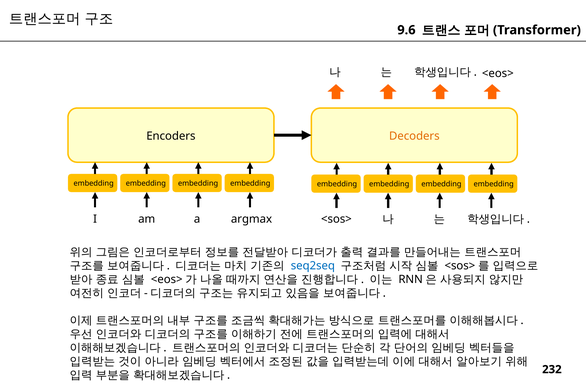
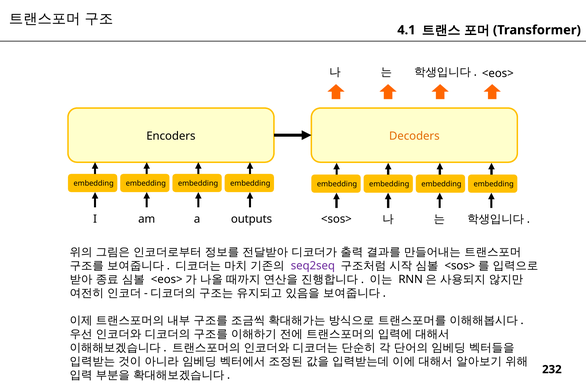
9.6: 9.6 -> 4.1
argmax: argmax -> outputs
seq2seq colour: blue -> purple
